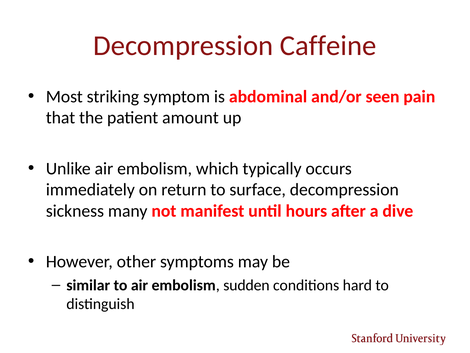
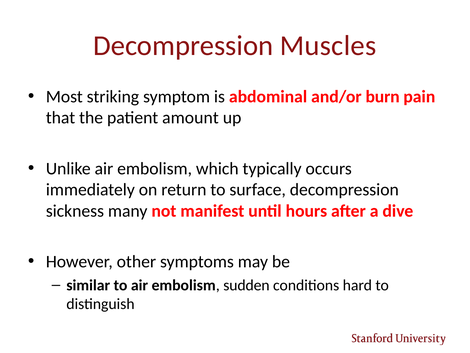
Caffeine: Caffeine -> Muscles
seen: seen -> burn
